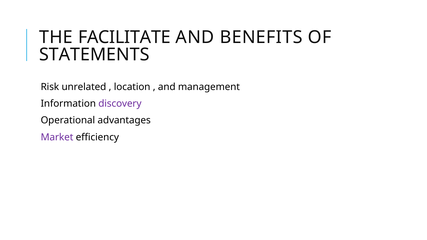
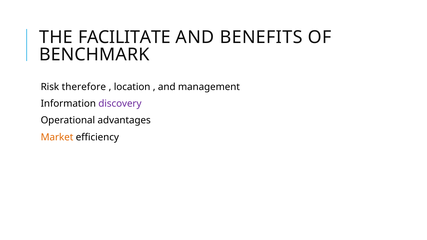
STATEMENTS: STATEMENTS -> BENCHMARK
unrelated: unrelated -> therefore
Market colour: purple -> orange
